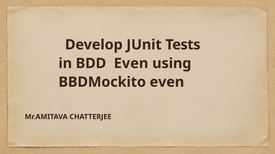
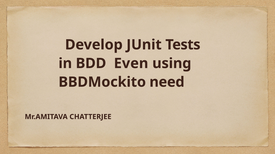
BBDMockito even: even -> need
